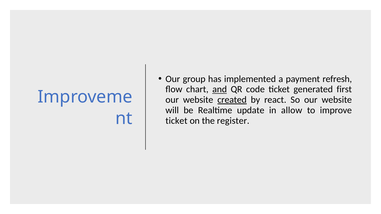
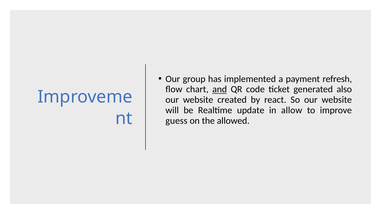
first: first -> also
created underline: present -> none
ticket at (176, 121): ticket -> guess
register: register -> allowed
